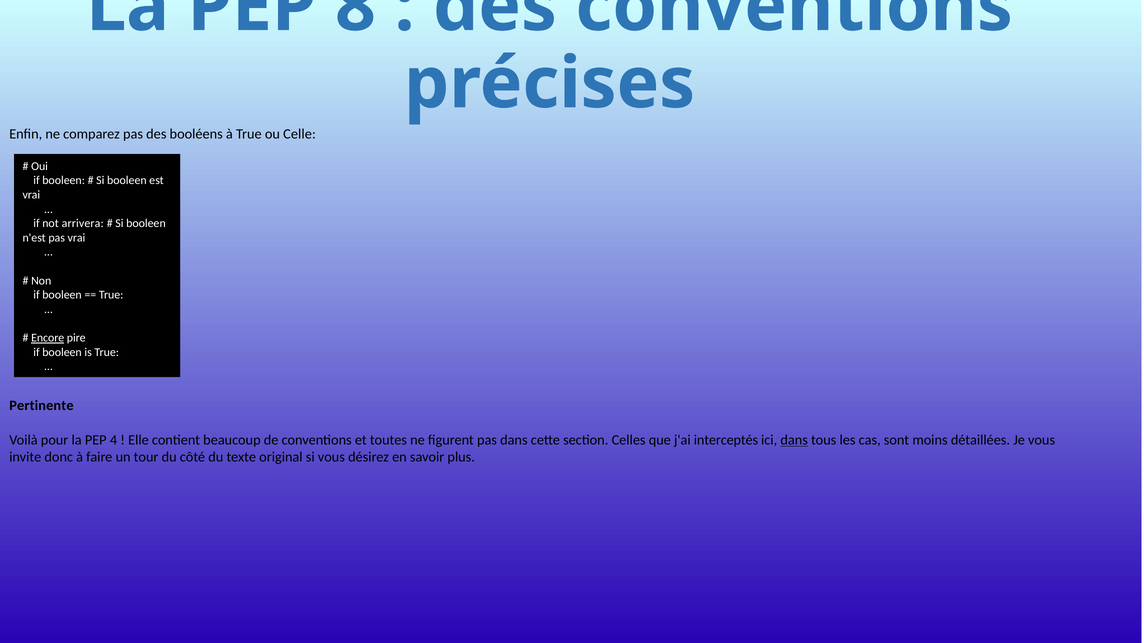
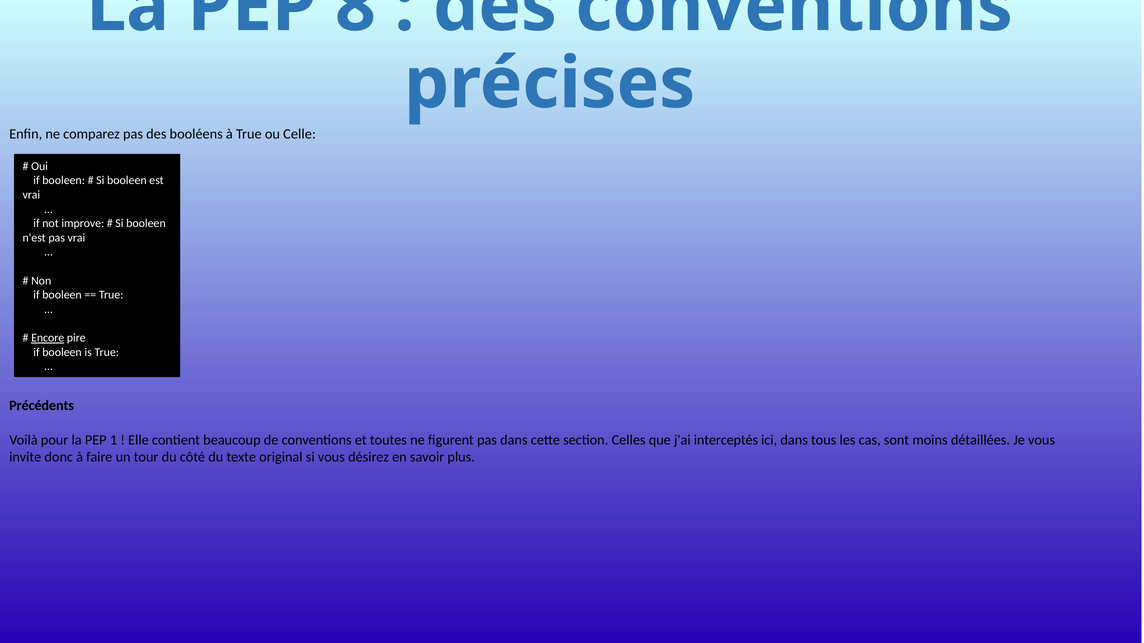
arrivera: arrivera -> improve
Pertinente: Pertinente -> Précédents
4: 4 -> 1
dans at (794, 440) underline: present -> none
